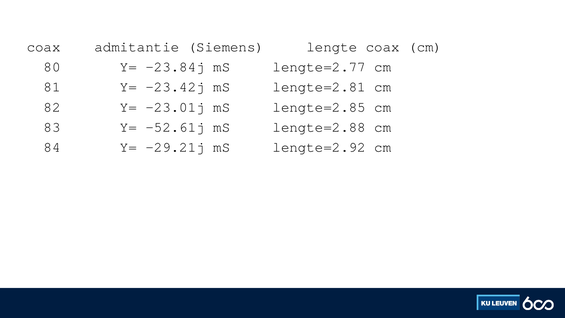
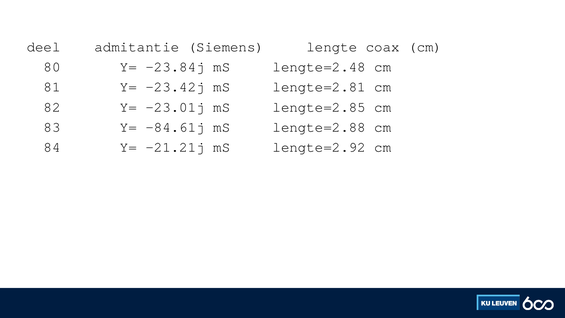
coax at (44, 47): coax -> deel
lengte=2.77: lengte=2.77 -> lengte=2.48
-52.61j: -52.61j -> -84.61j
-29.21j: -29.21j -> -21.21j
